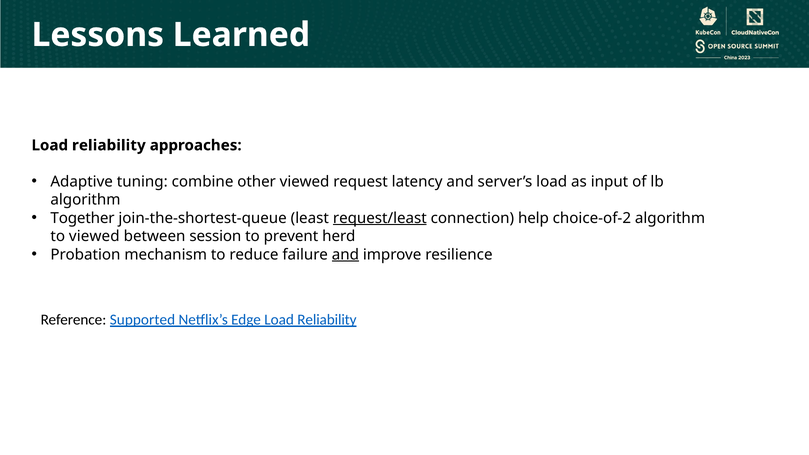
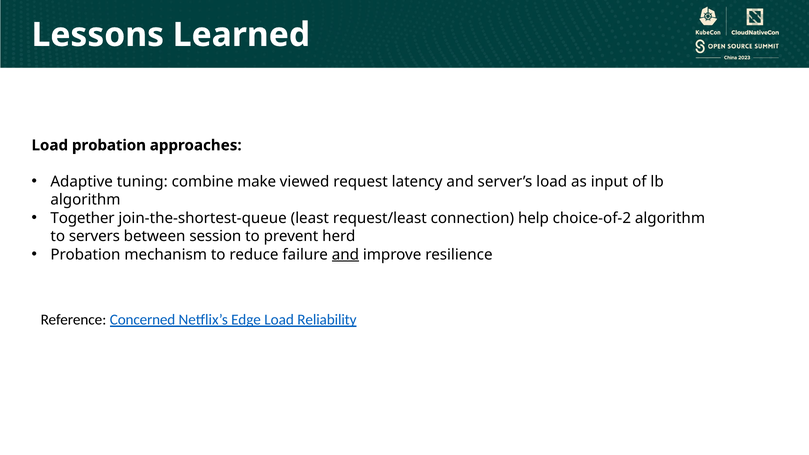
reliability at (109, 145): reliability -> probation
other: other -> make
request/least underline: present -> none
to viewed: viewed -> servers
Supported: Supported -> Concerned
